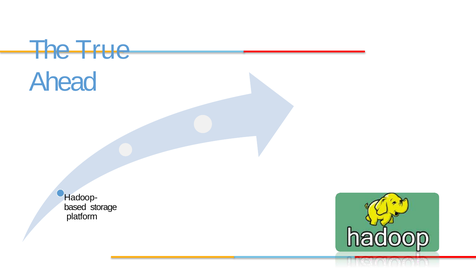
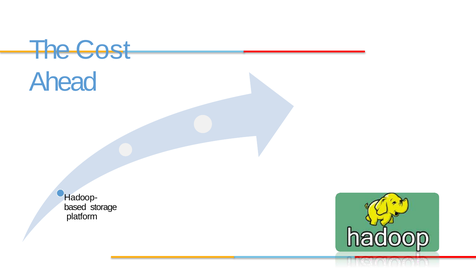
True: True -> Cost
